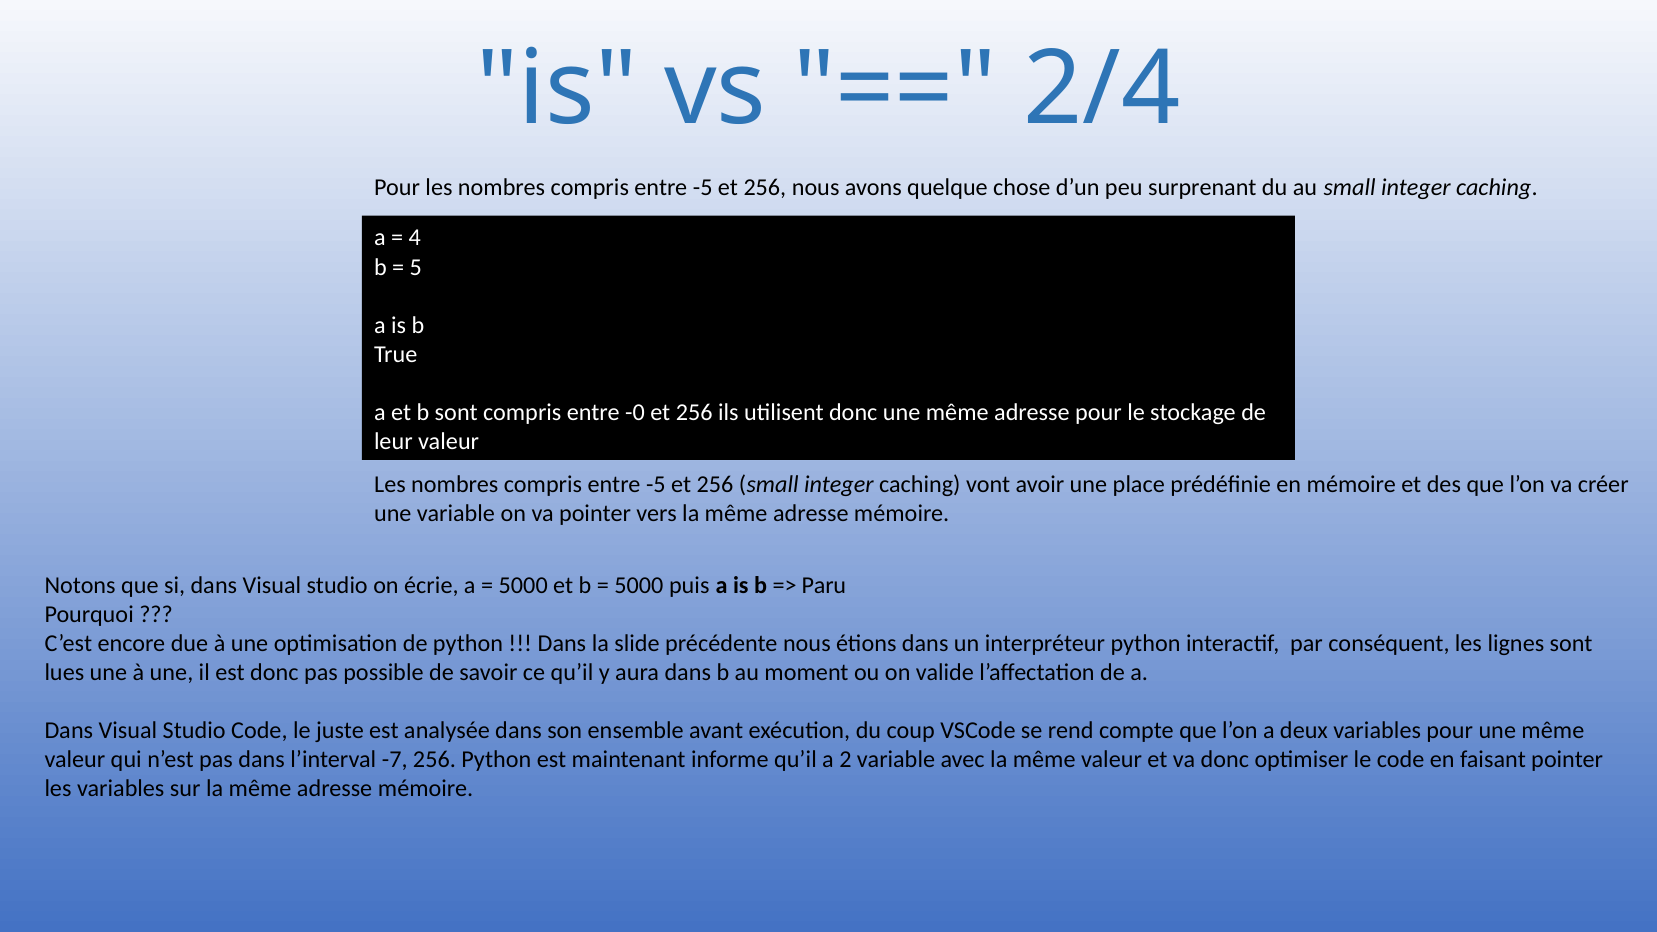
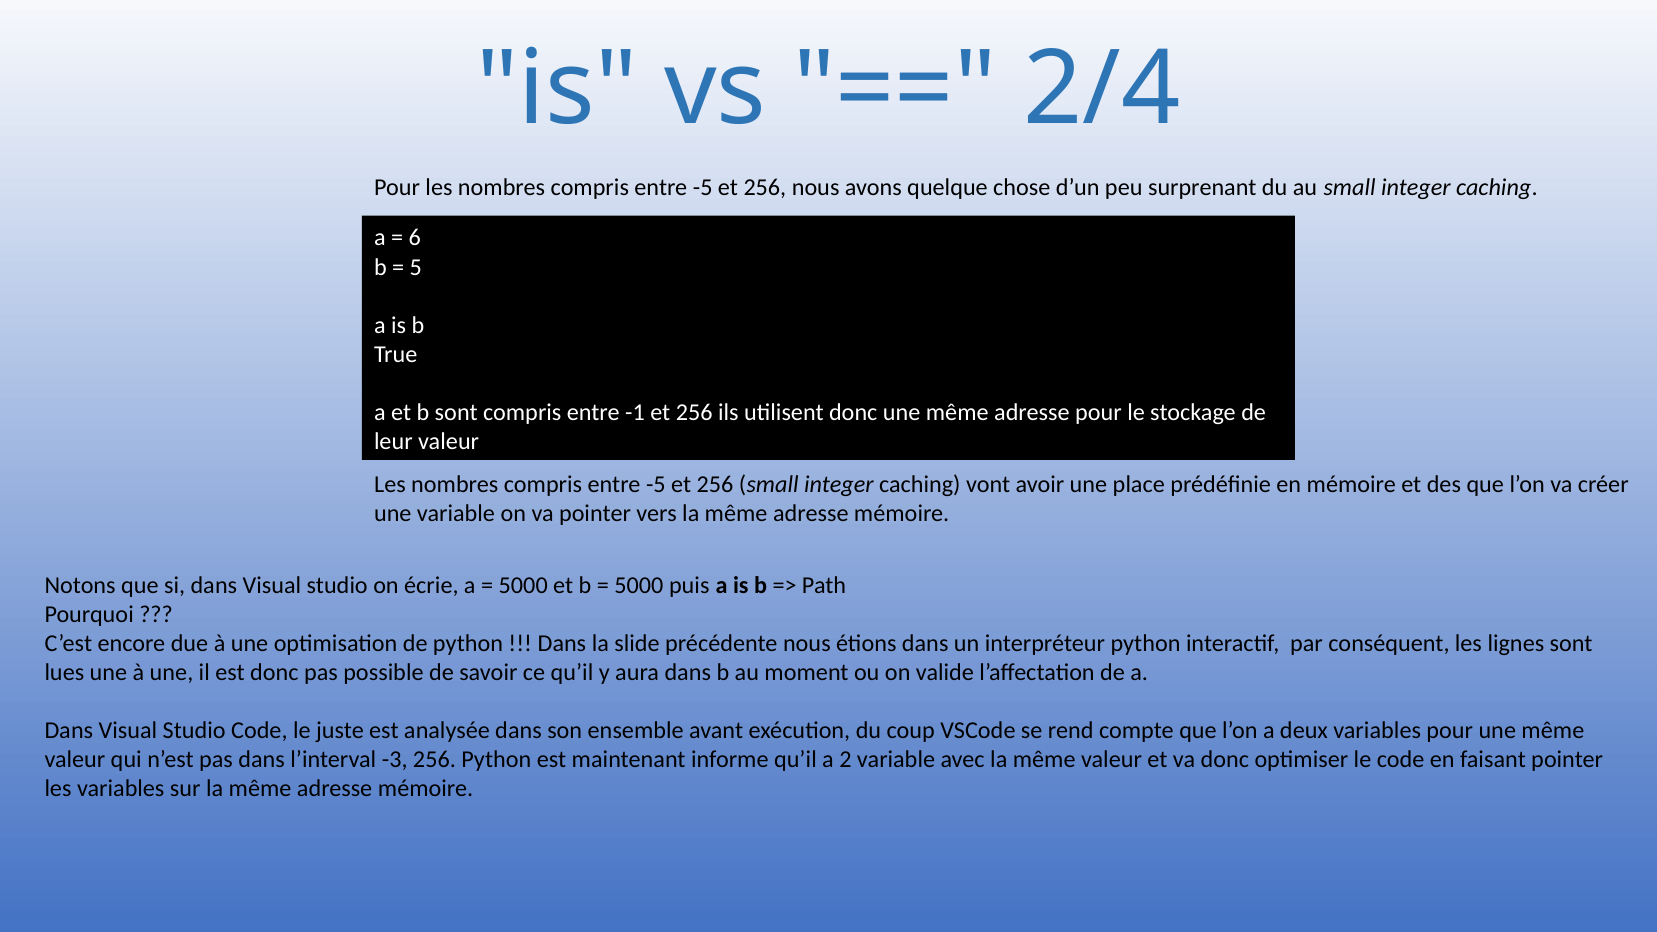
4: 4 -> 6
-0: -0 -> -1
Paru: Paru -> Path
-7: -7 -> -3
